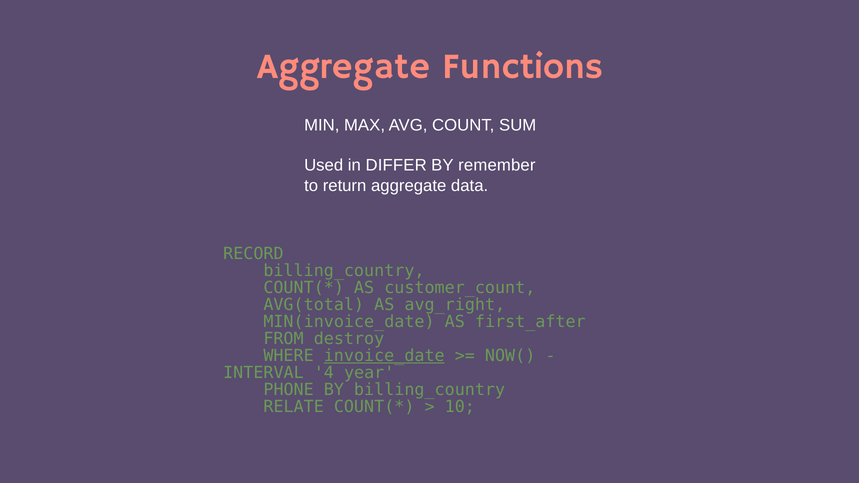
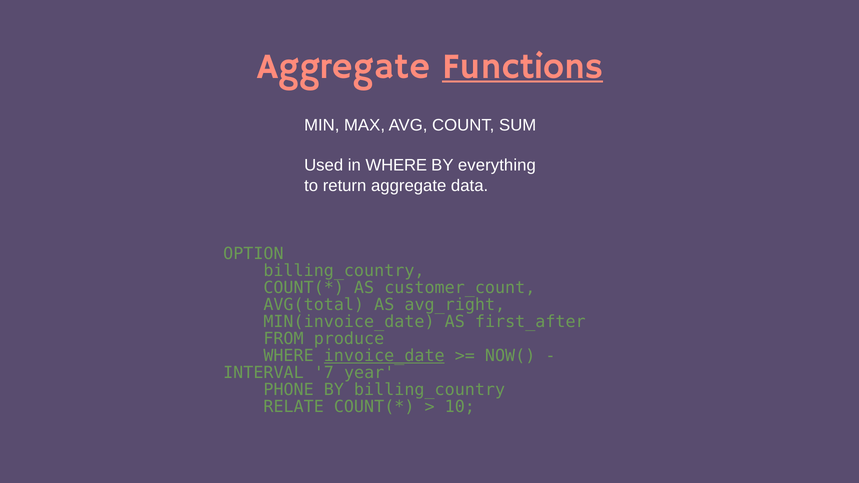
Functions underline: none -> present
in DIFFER: DIFFER -> WHERE
remember: remember -> everything
RECORD: RECORD -> OPTION
destroy: destroy -> produce
4: 4 -> 7
